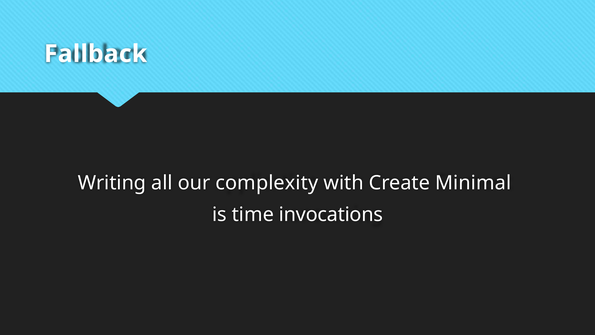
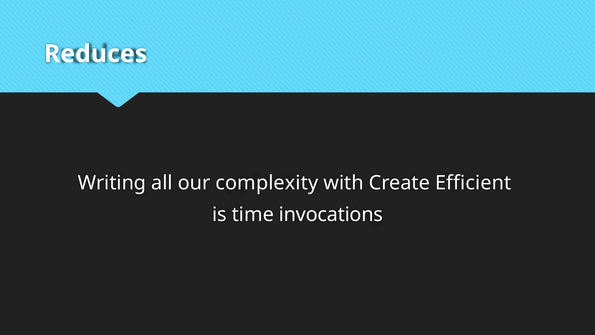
Fallback: Fallback -> Reduces
Minimal: Minimal -> Efficient
